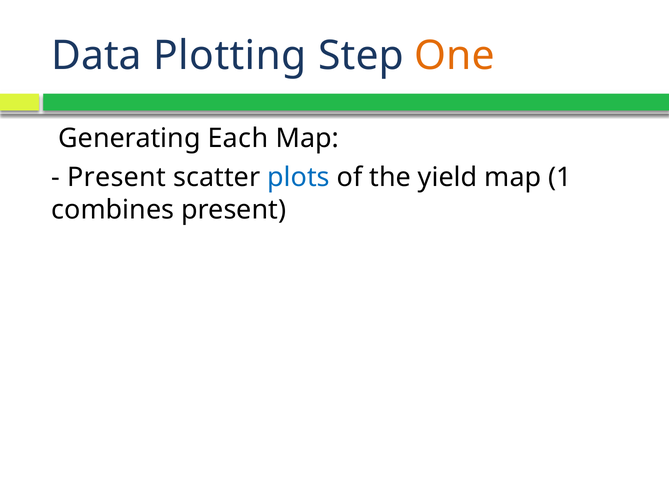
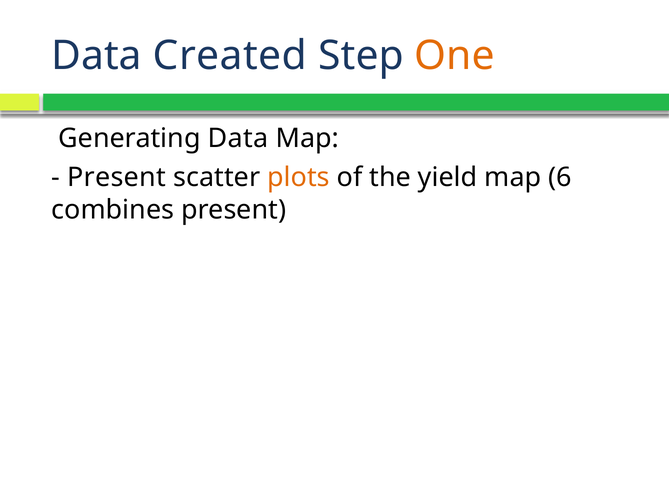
Plotting: Plotting -> Created
Generating Each: Each -> Data
plots colour: blue -> orange
1: 1 -> 6
